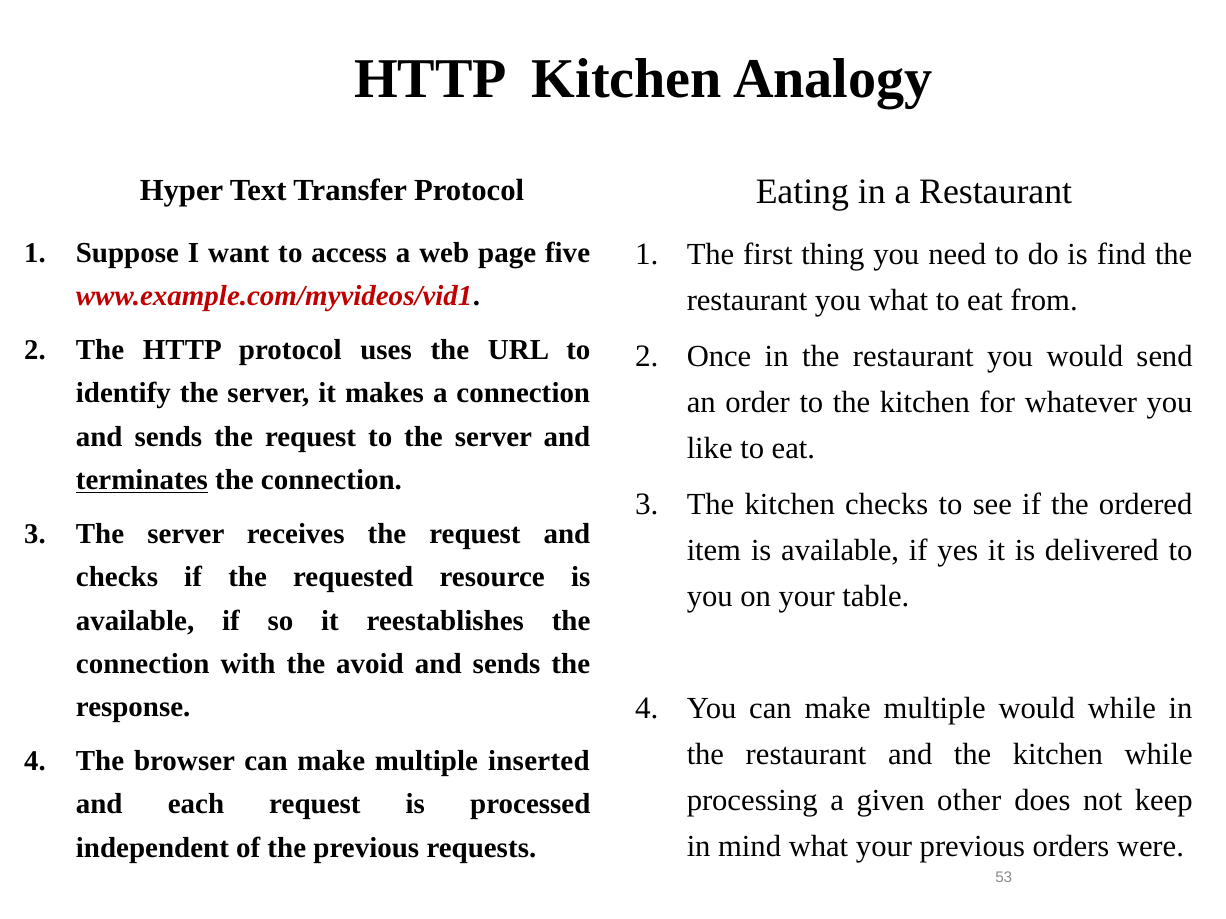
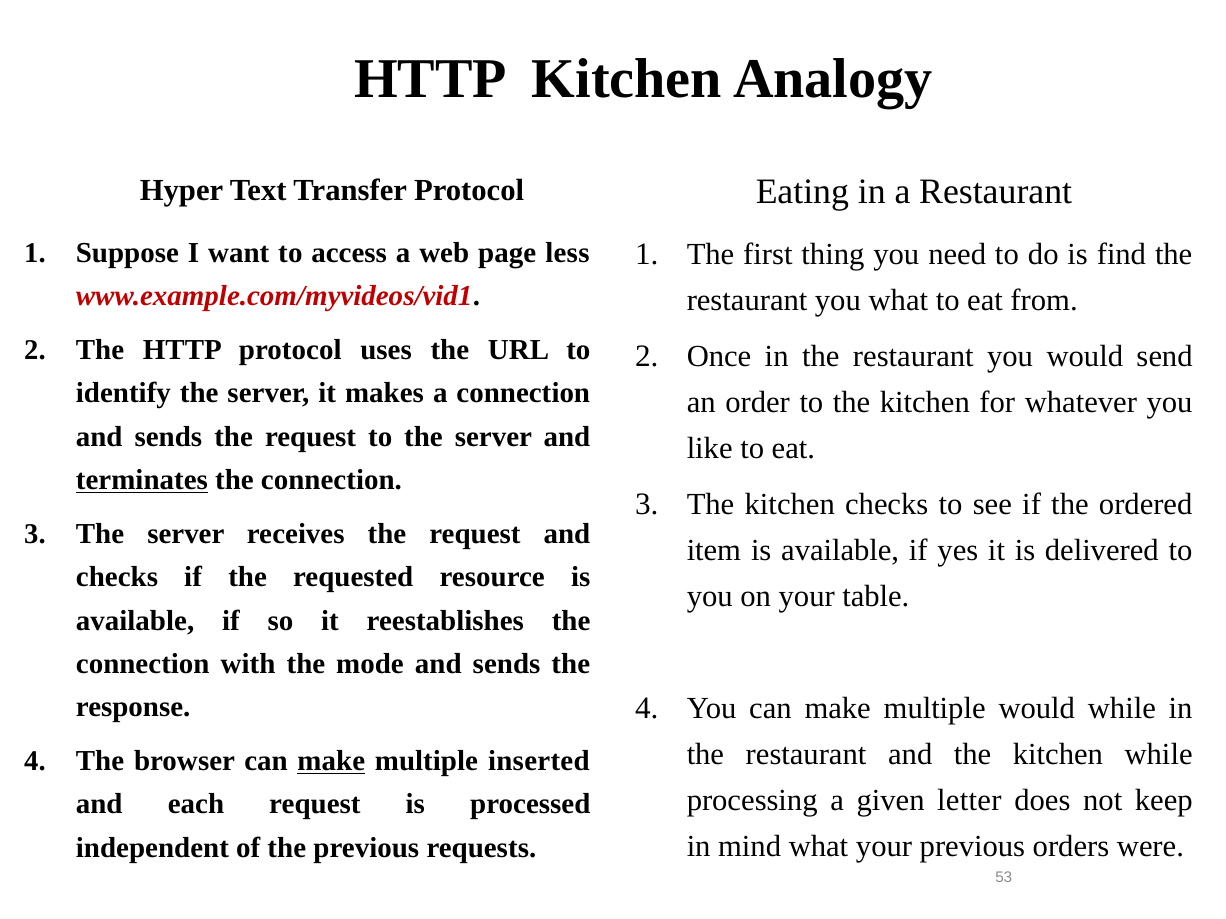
five: five -> less
avoid: avoid -> mode
make at (331, 761) underline: none -> present
other: other -> letter
